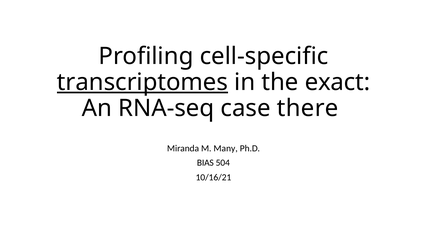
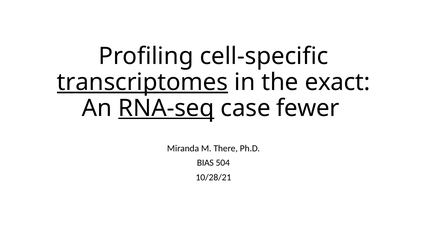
RNA-seq underline: none -> present
there: there -> fewer
Many: Many -> There
10/16/21: 10/16/21 -> 10/28/21
